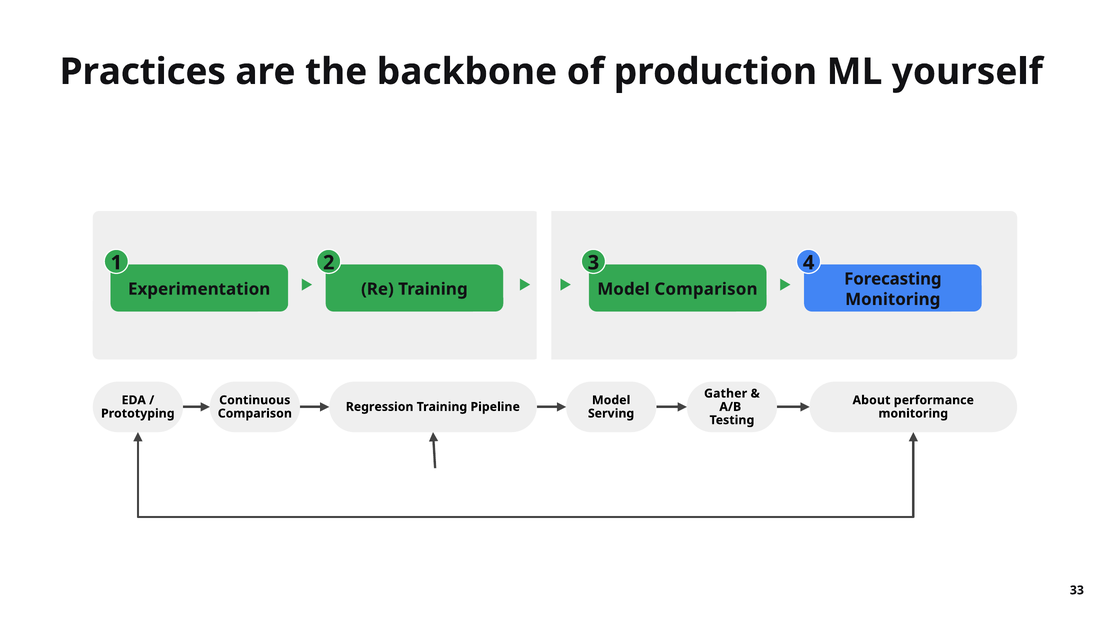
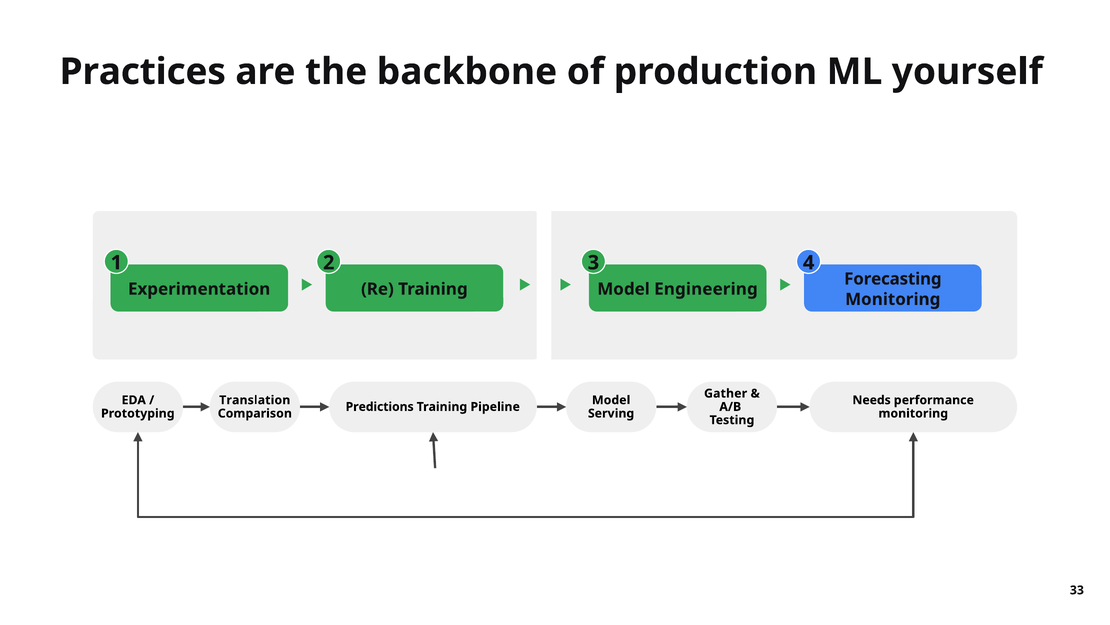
Model Comparison: Comparison -> Engineering
Continuous: Continuous -> Translation
About: About -> Needs
Regression: Regression -> Predictions
